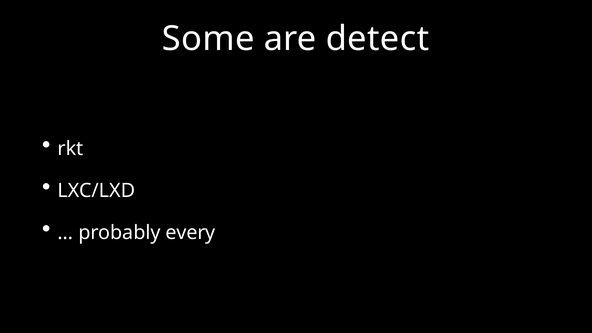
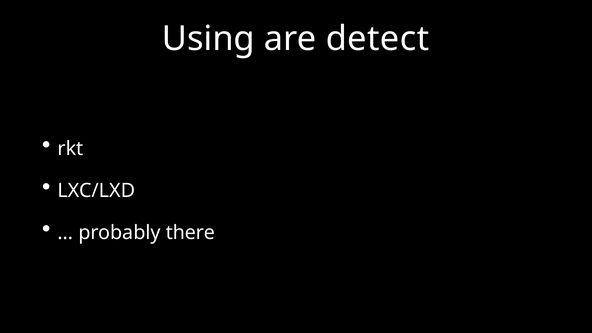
Some: Some -> Using
every: every -> there
